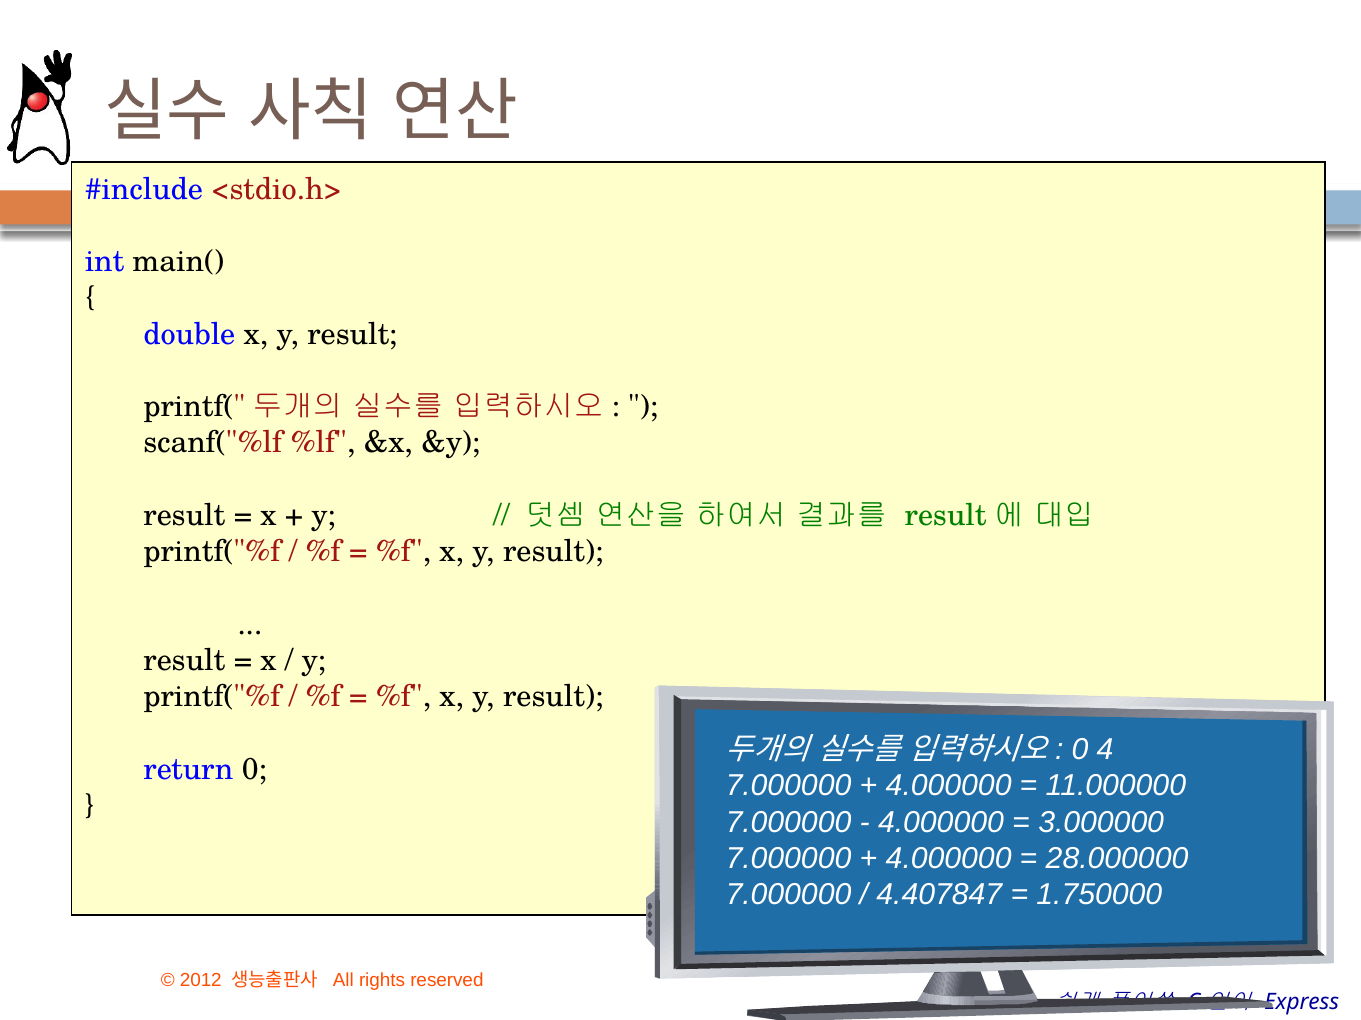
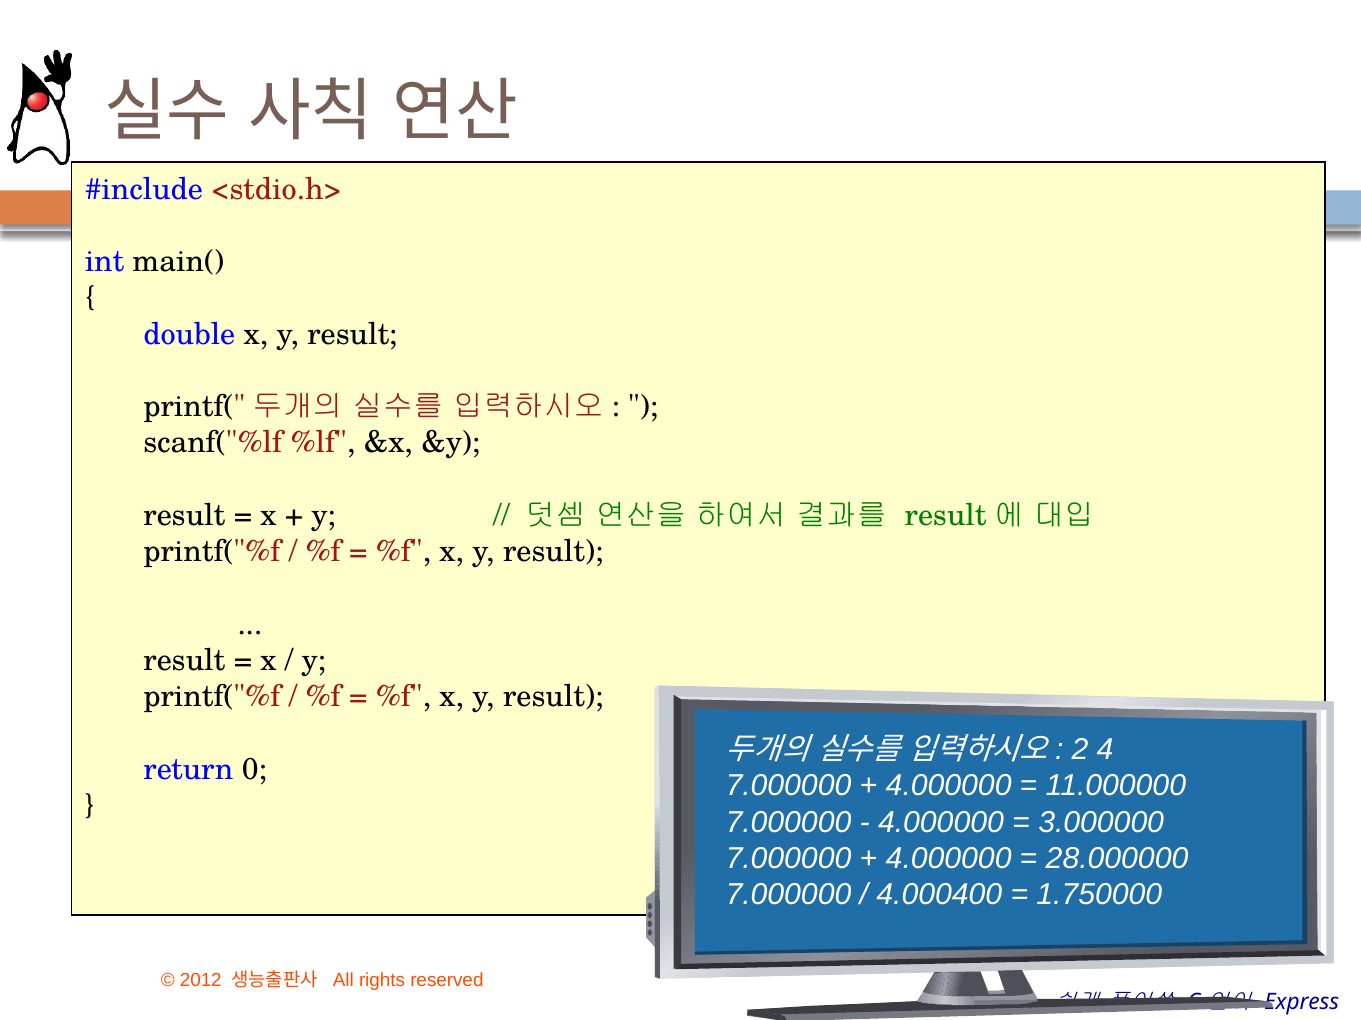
0 at (1080, 750): 0 -> 2
4.407847: 4.407847 -> 4.000400
